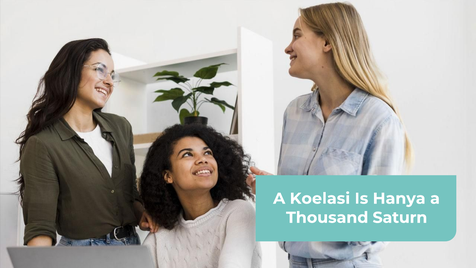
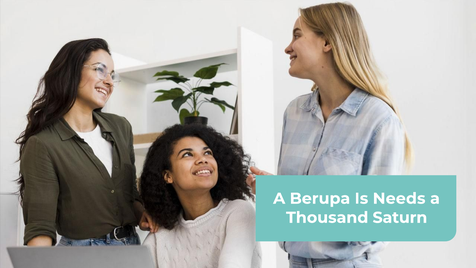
Koelasi: Koelasi -> Berupa
Hanya: Hanya -> Needs
